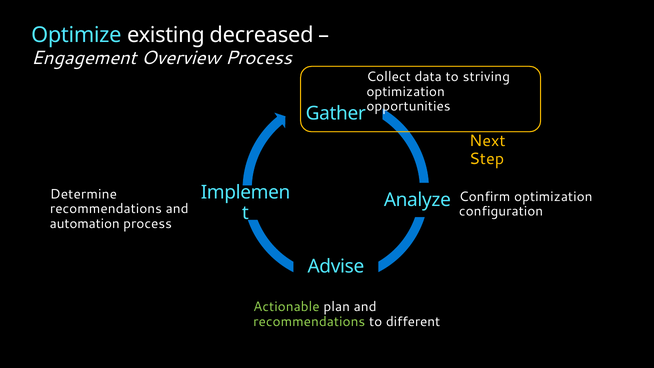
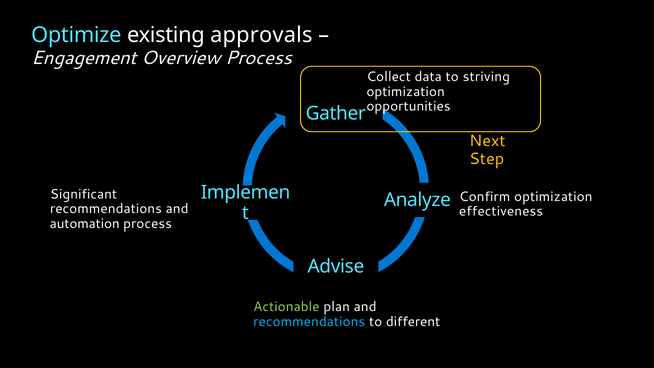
decreased: decreased -> approvals
Determine: Determine -> Significant
configuration: configuration -> effectiveness
recommendations at (309, 321) colour: light green -> light blue
